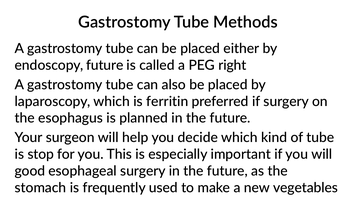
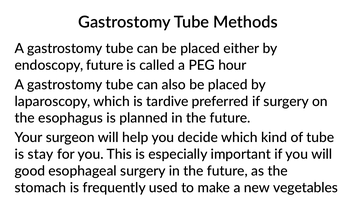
right: right -> hour
ferritin: ferritin -> tardive
stop: stop -> stay
